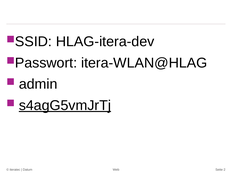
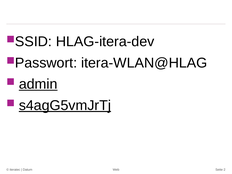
admin underline: none -> present
